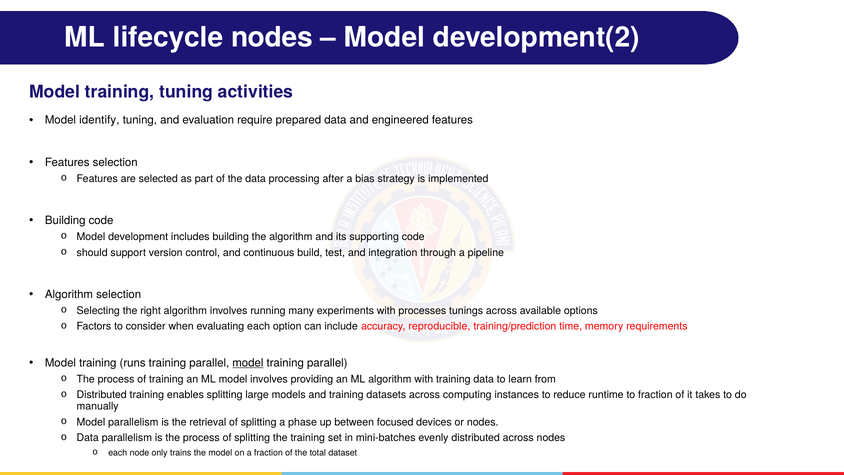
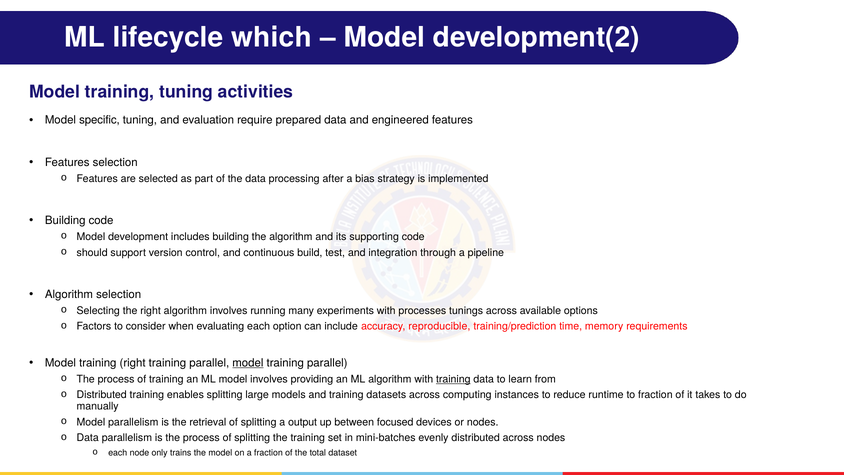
lifecycle nodes: nodes -> which
identify: identify -> specific
training runs: runs -> right
training at (453, 379) underline: none -> present
phase: phase -> output
